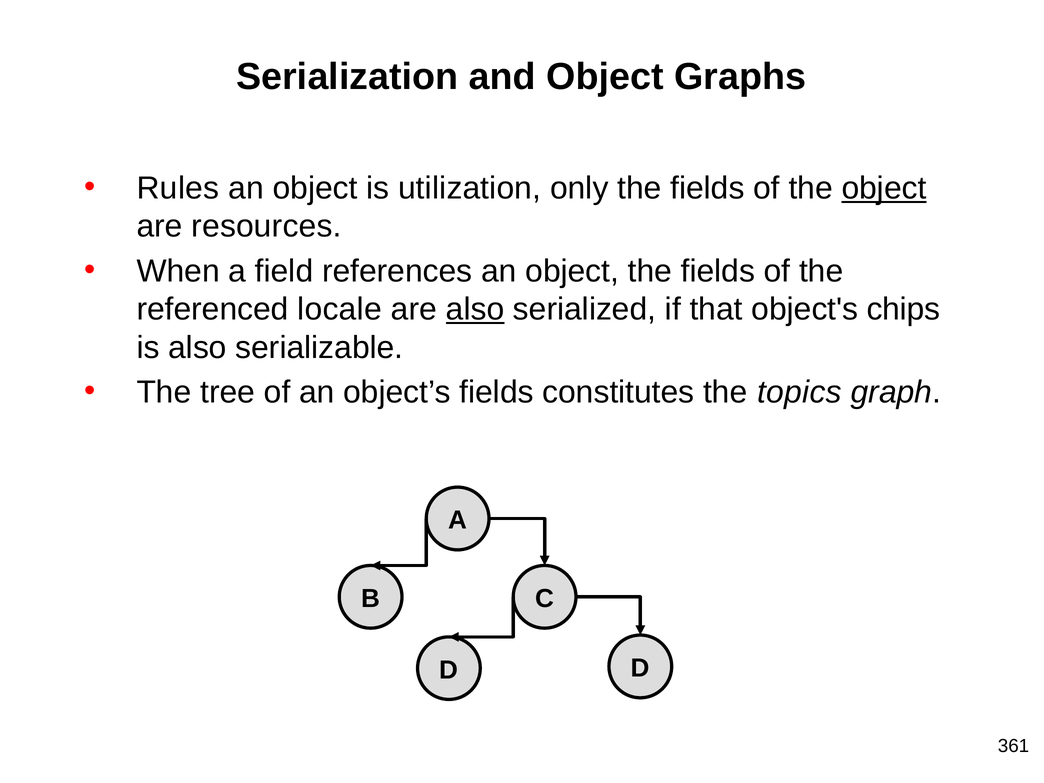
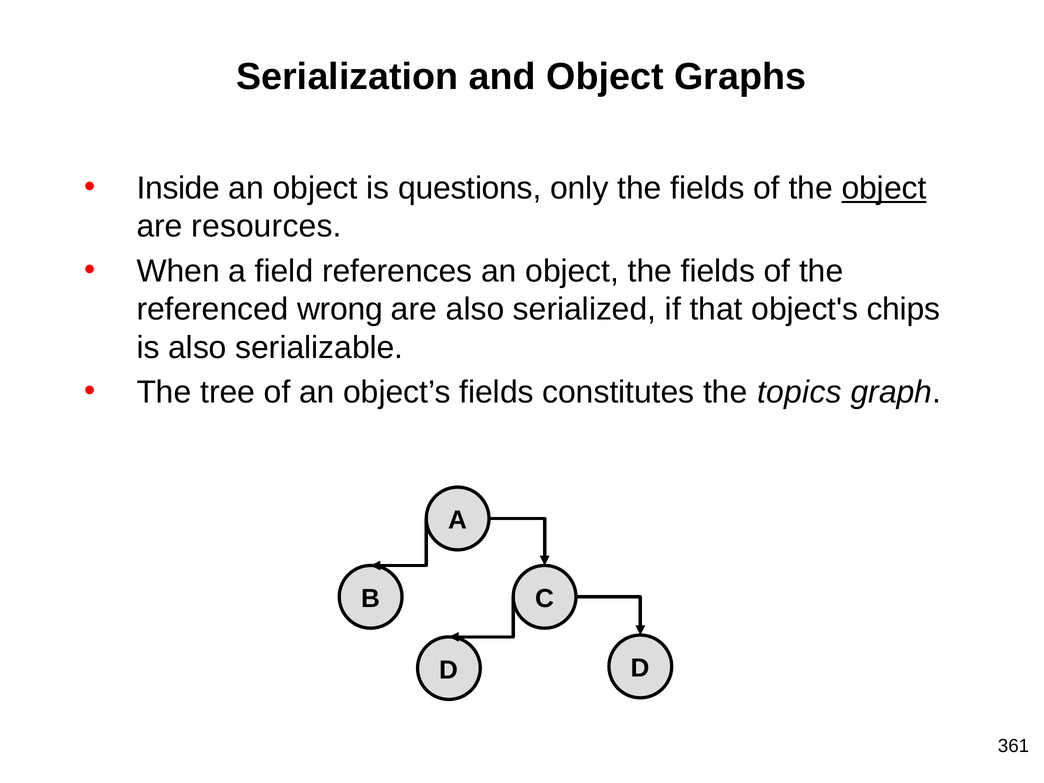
Rules: Rules -> Inside
utilization: utilization -> questions
locale: locale -> wrong
also at (475, 309) underline: present -> none
